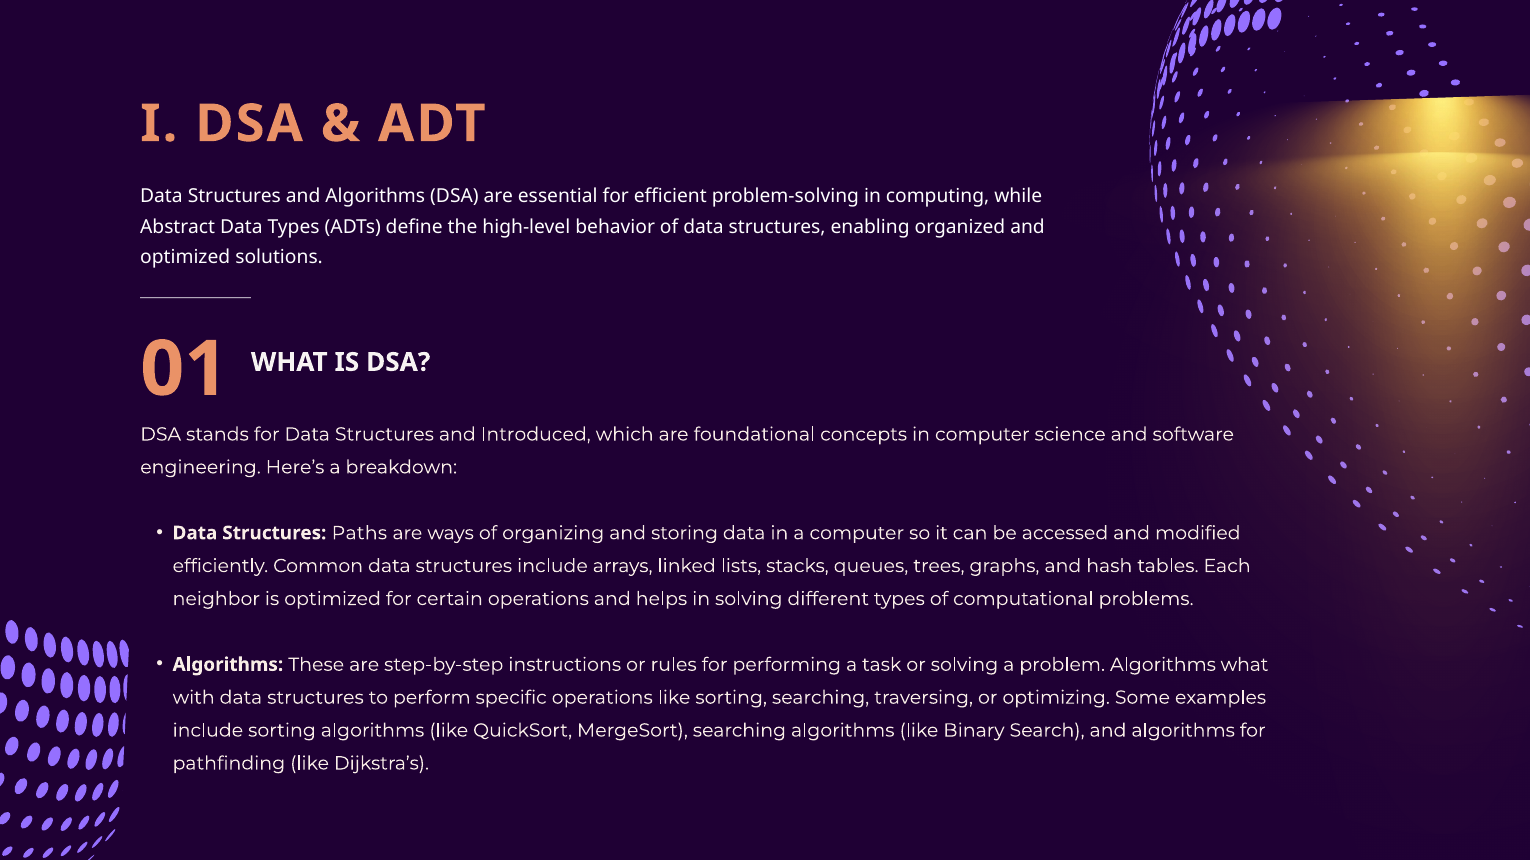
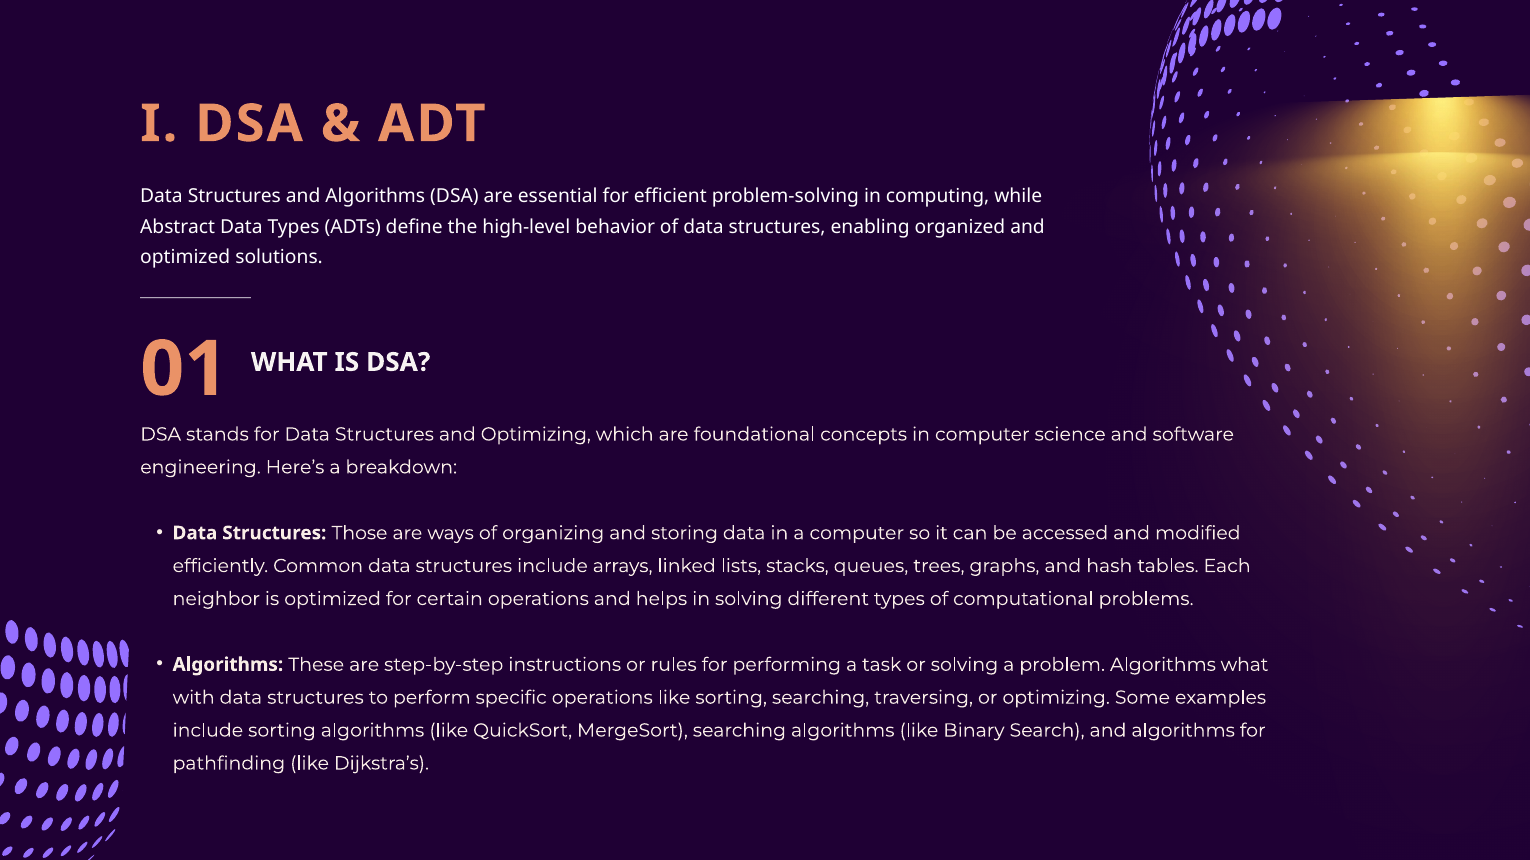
and Introduced: Introduced -> Optimizing
Paths: Paths -> Those
